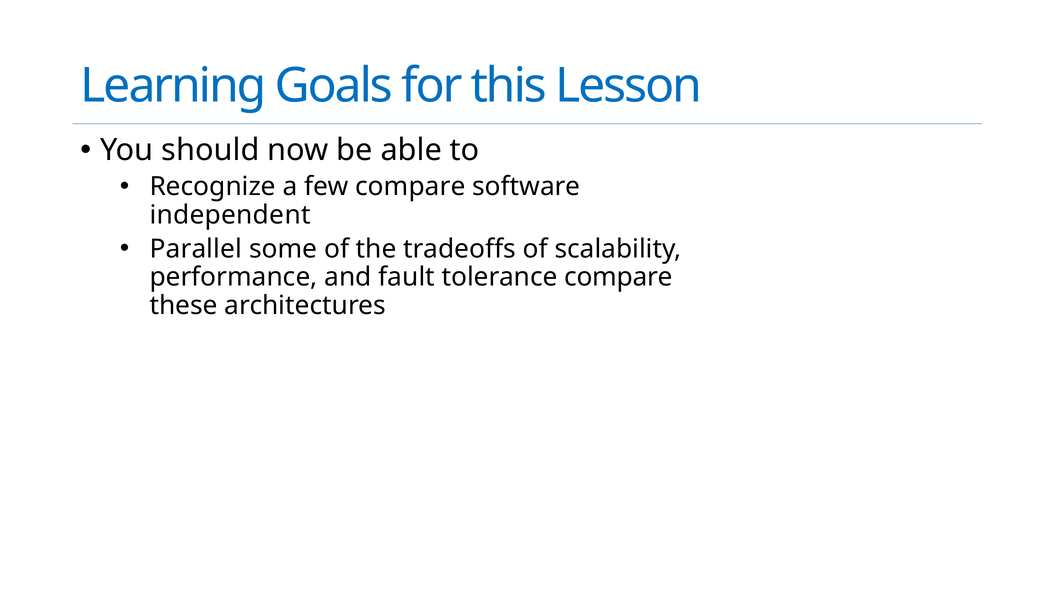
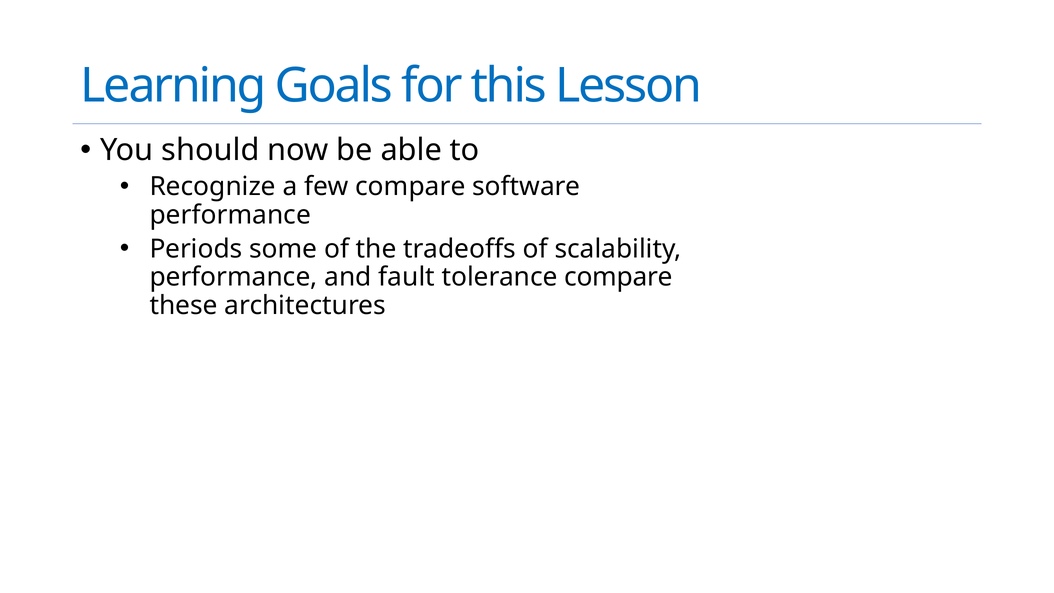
independent at (230, 215): independent -> performance
Parallel: Parallel -> Periods
